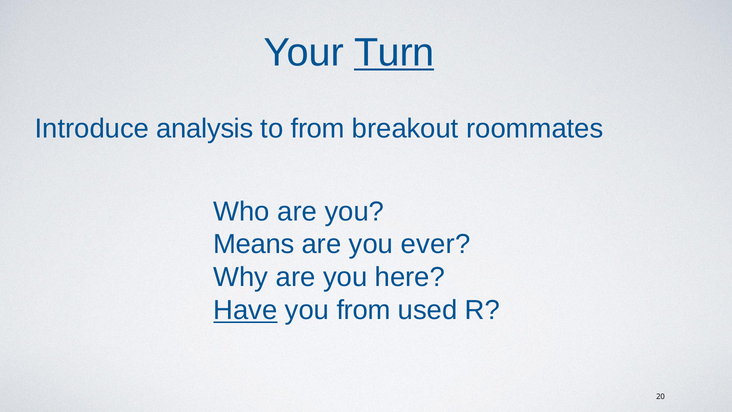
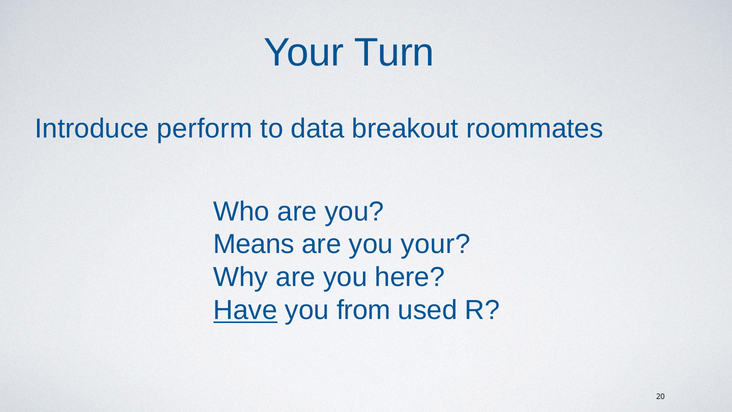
Turn underline: present -> none
analysis: analysis -> perform
to from: from -> data
you ever: ever -> your
